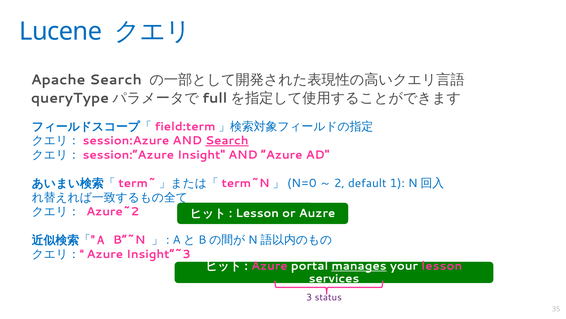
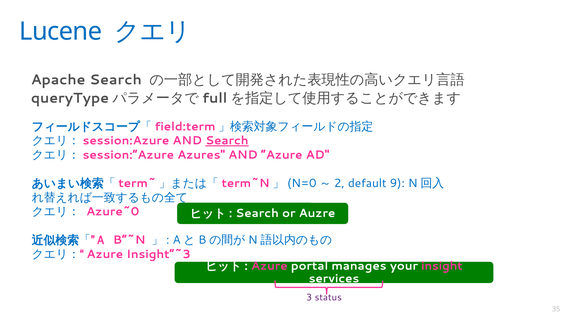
Insight: Insight -> Azures
1: 1 -> 9
Azure~2: Azure~2 -> Azure~0
Lesson at (257, 213): Lesson -> Search
manages underline: present -> none
your lesson: lesson -> insight
